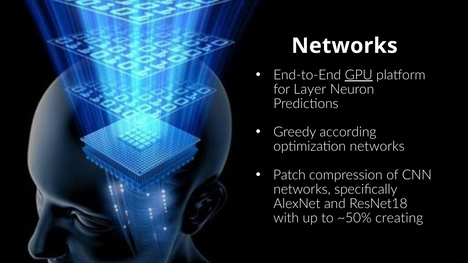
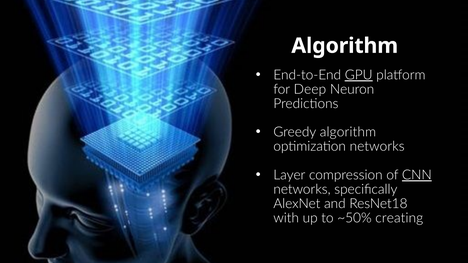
Networks at (345, 46): Networks -> Algorithm
Layer: Layer -> Deep
Greedy according: according -> algorithm
Patch: Patch -> Layer
CNN underline: none -> present
